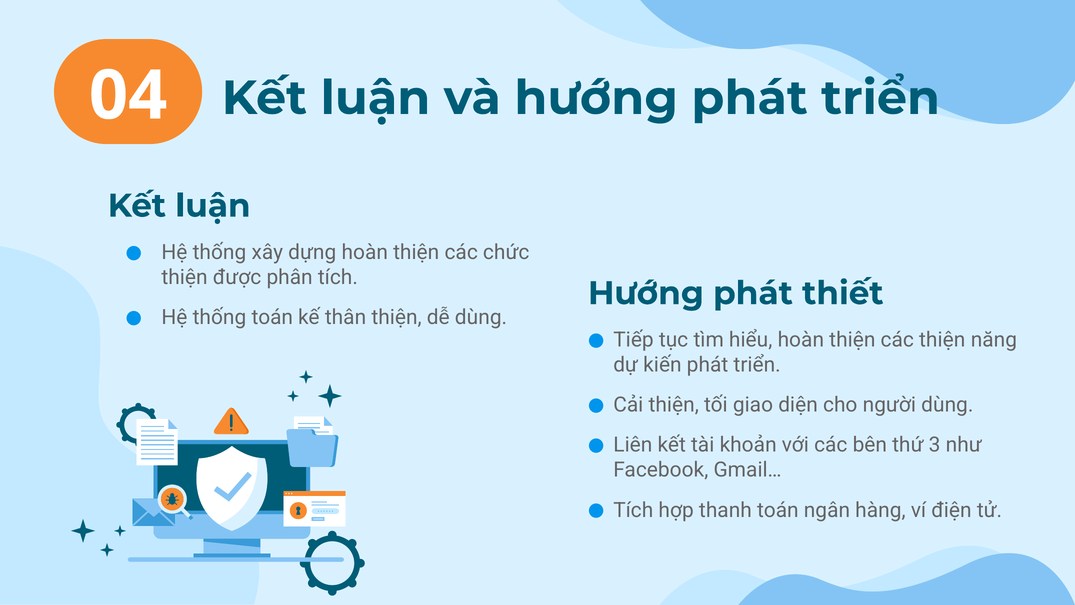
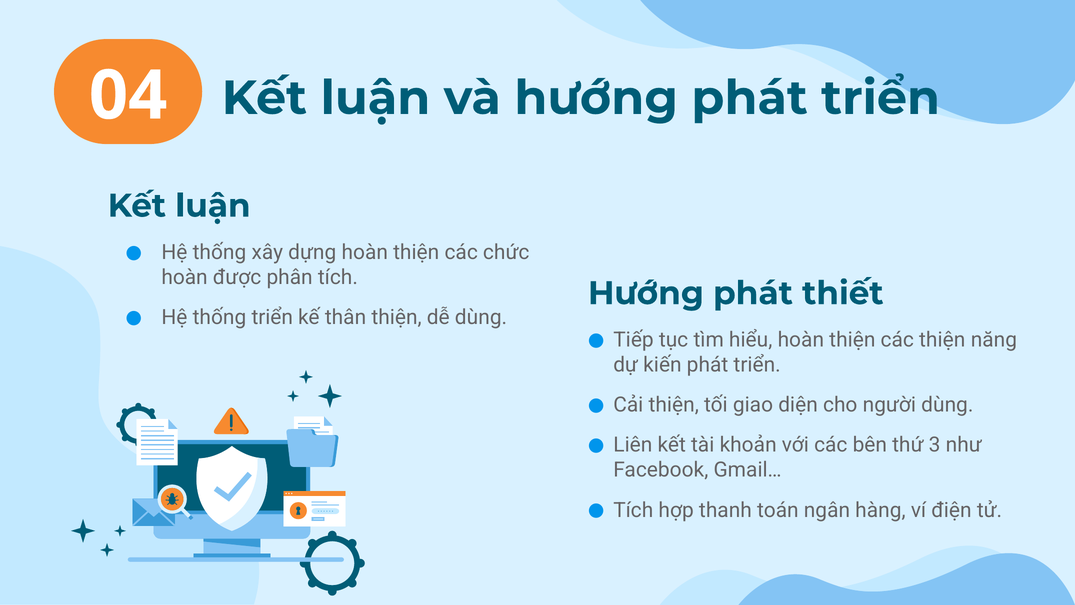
thiện at (185, 277): thiện -> hoàn
thống toán: toán -> triển
